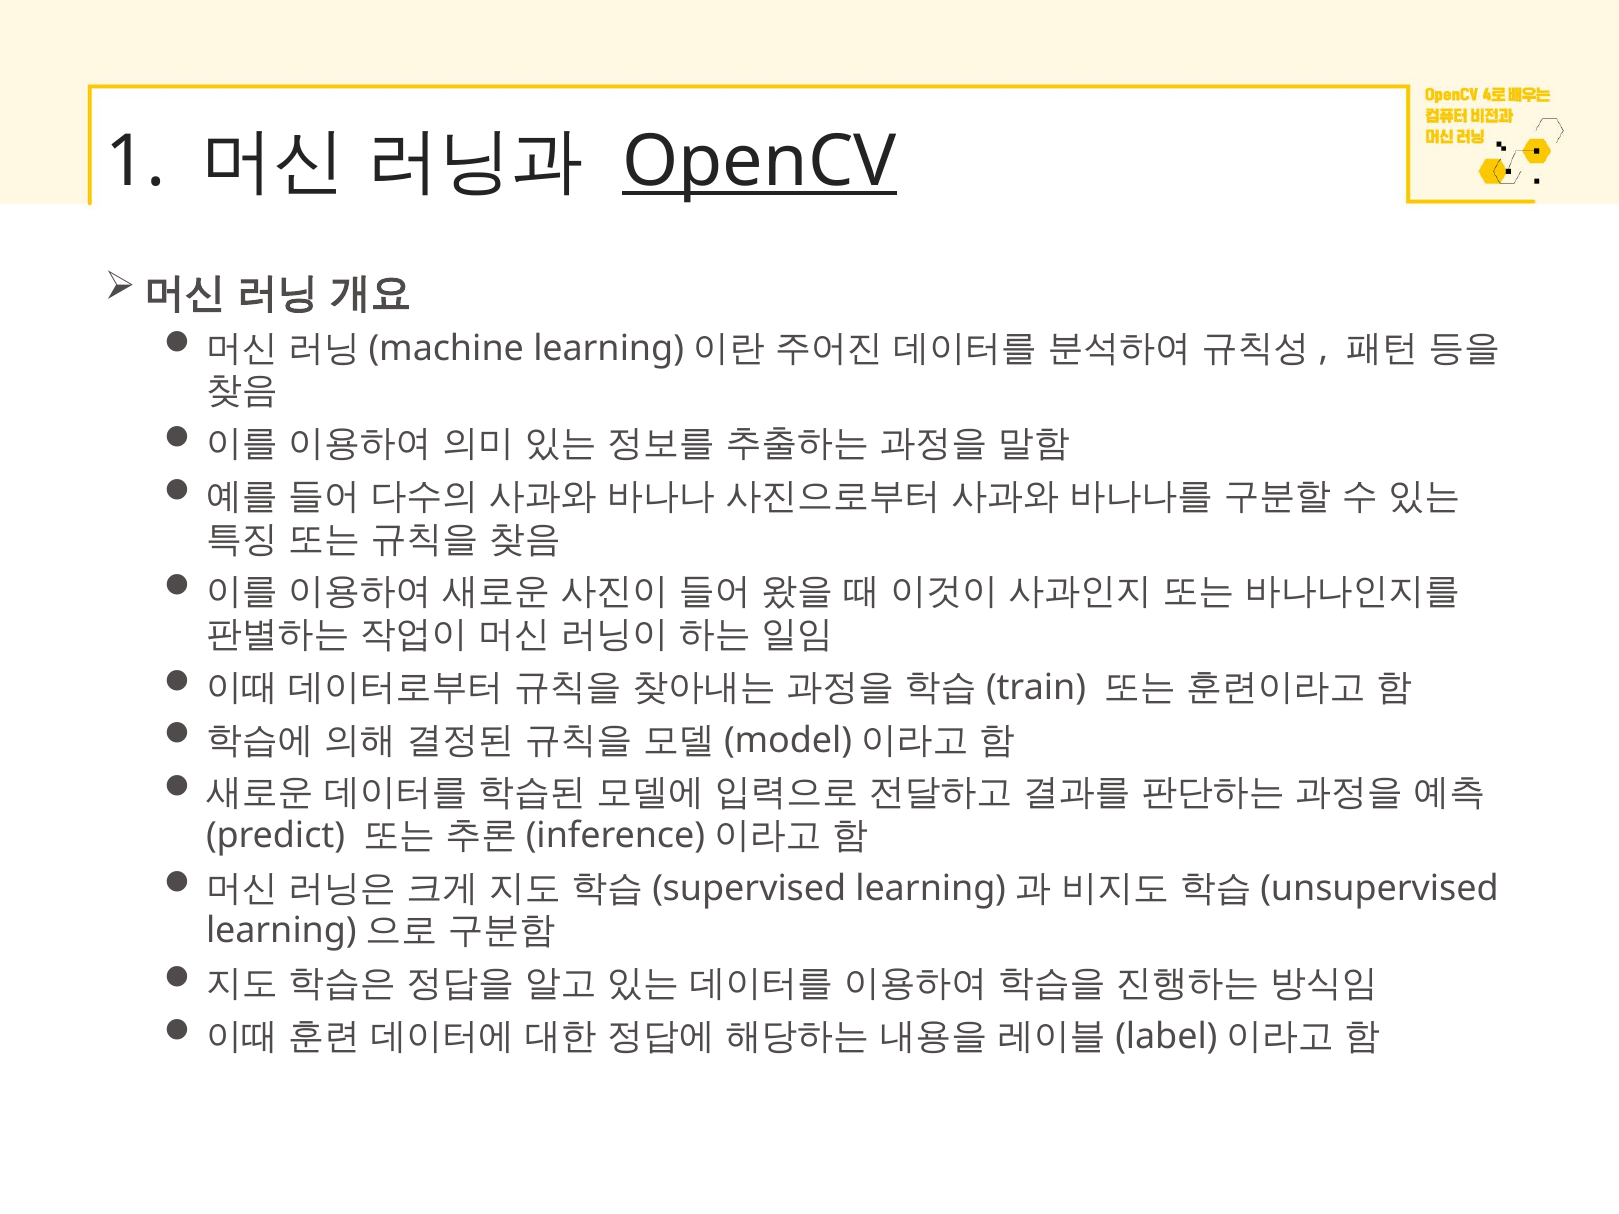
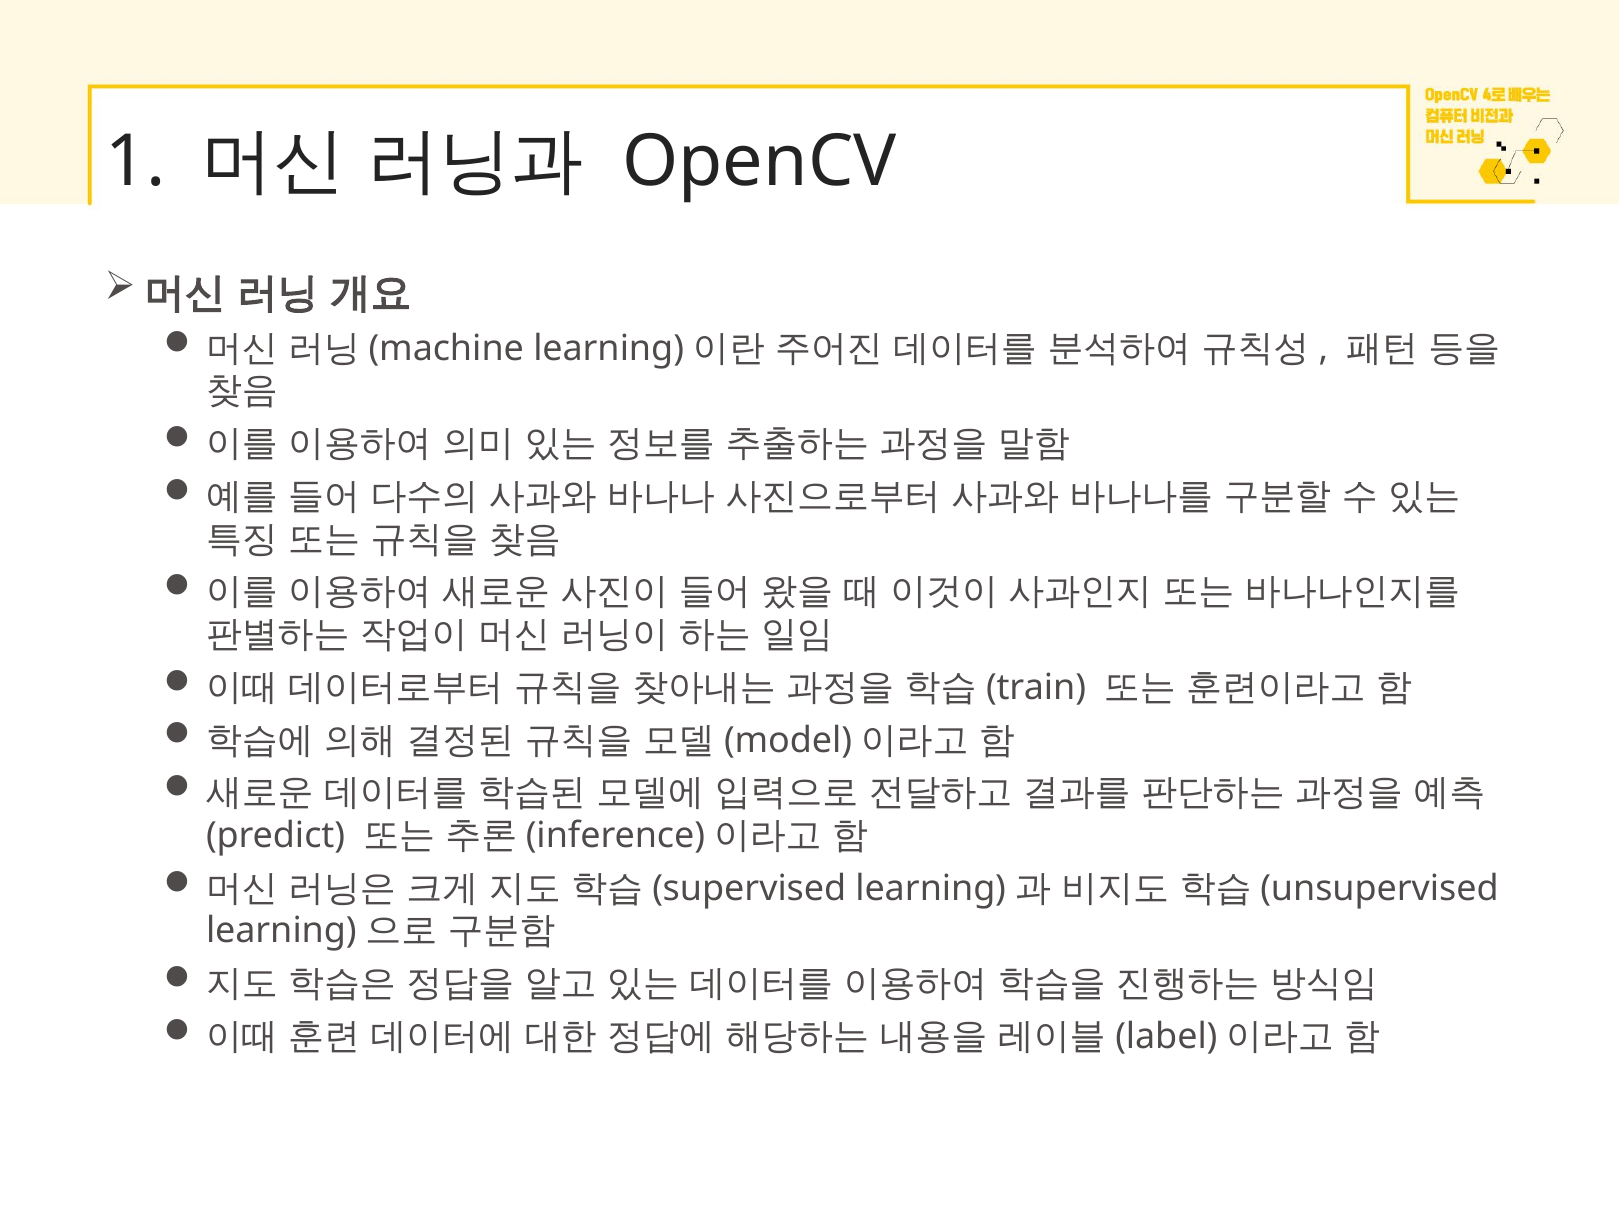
OpenCV underline: present -> none
